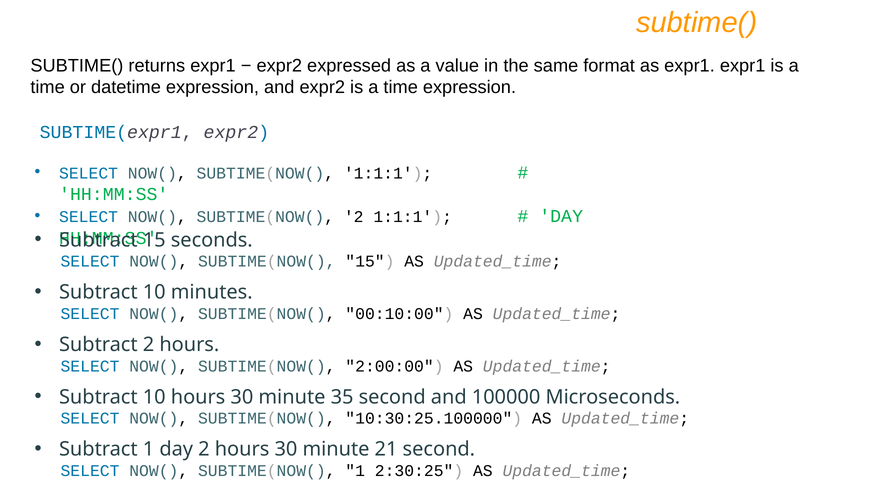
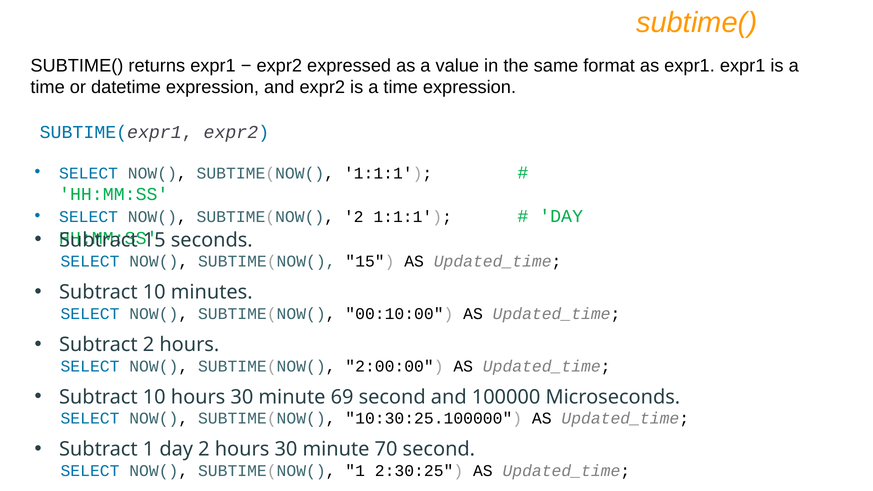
35: 35 -> 69
21: 21 -> 70
